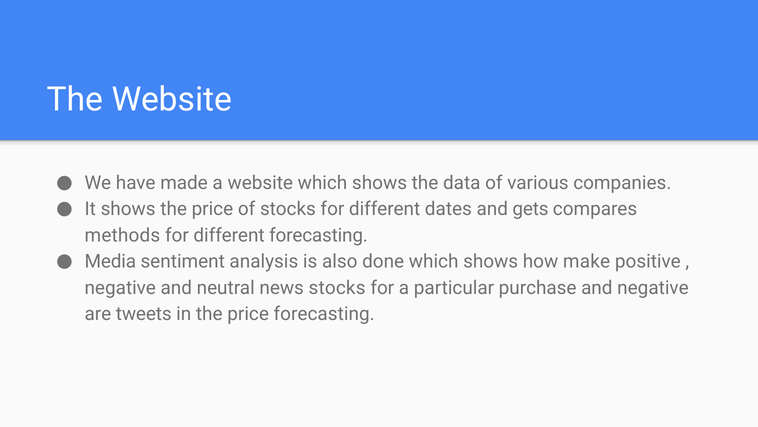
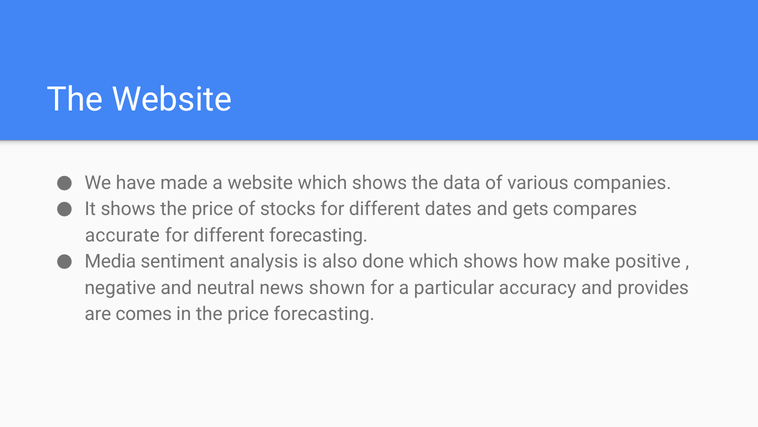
methods: methods -> accurate
news stocks: stocks -> shown
purchase: purchase -> accuracy
and negative: negative -> provides
tweets: tweets -> comes
